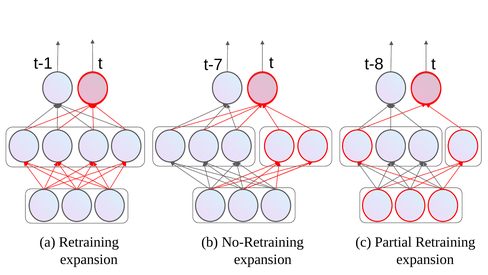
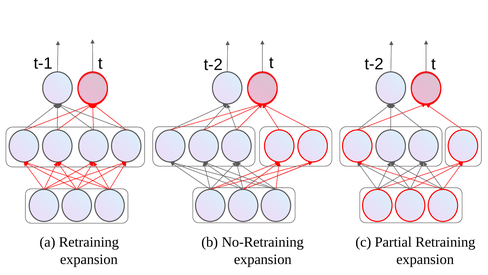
t-1 t t-7: t-7 -> t-2
t-8 at (374, 64): t-8 -> t-2
